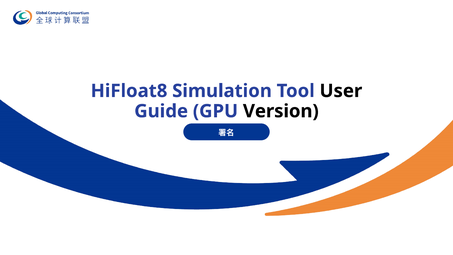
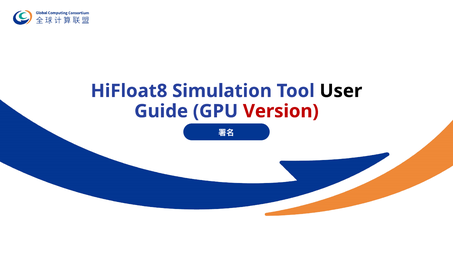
Version colour: black -> red
